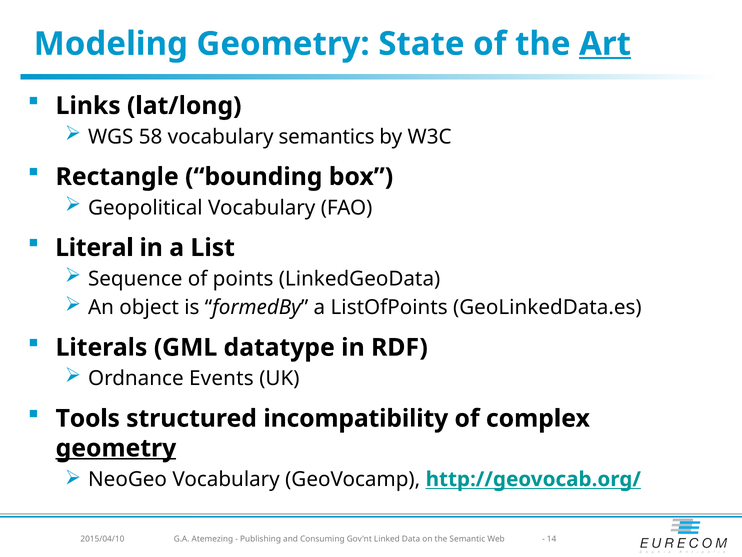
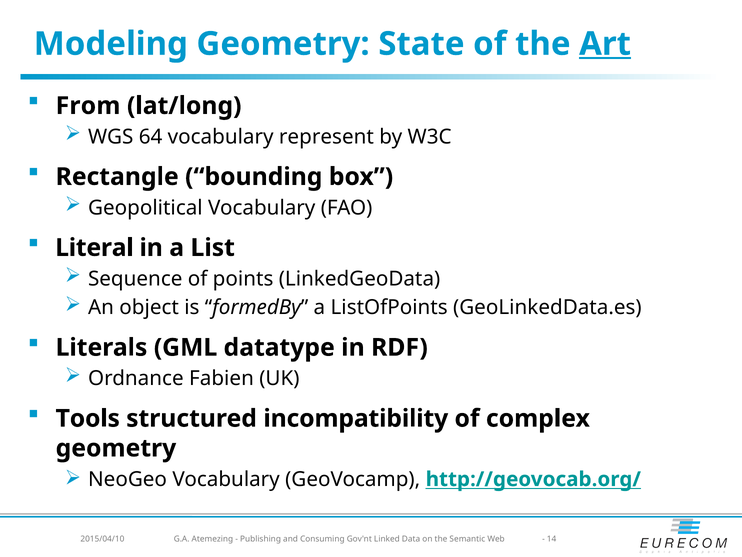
Links: Links -> From
58: 58 -> 64
semantics: semantics -> represent
Events: Events -> Fabien
geometry at (116, 448) underline: present -> none
